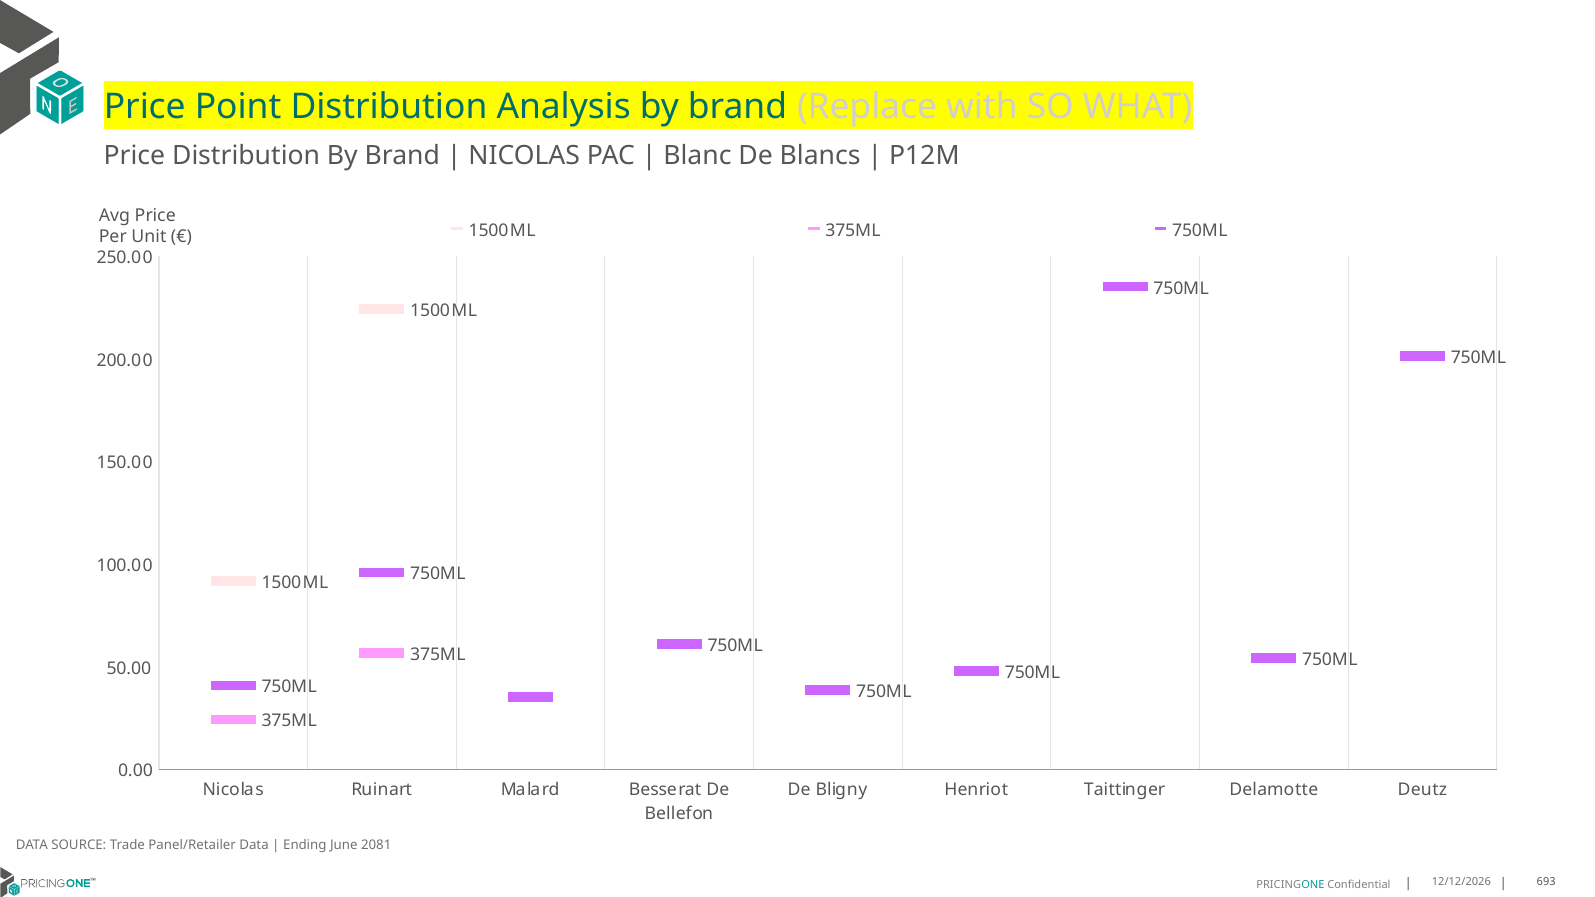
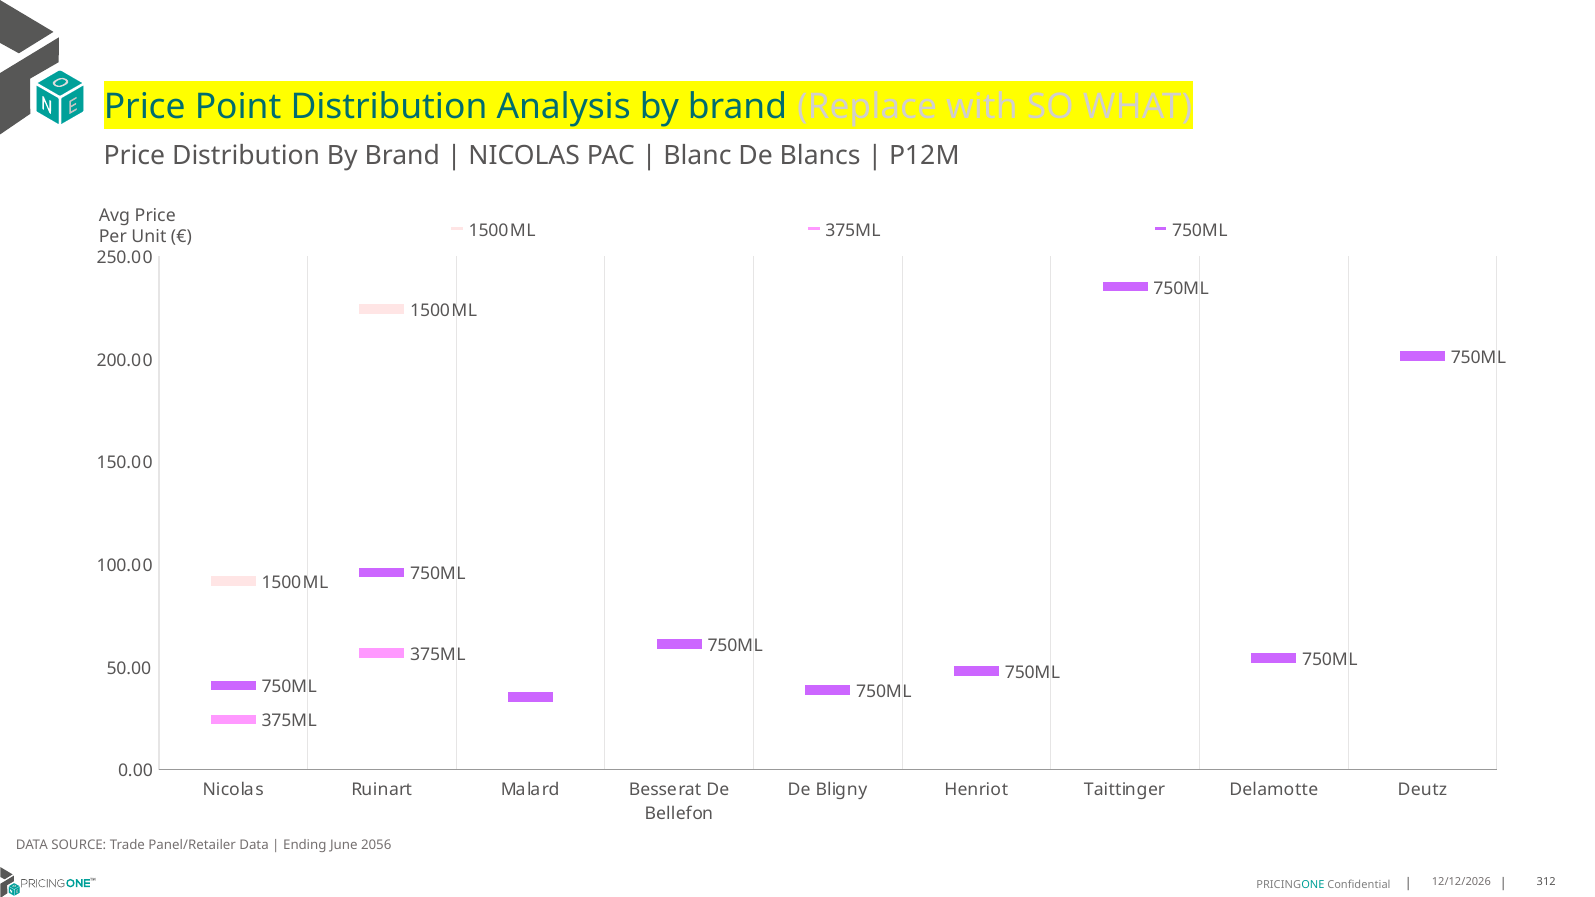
2081: 2081 -> 2056
693: 693 -> 312
